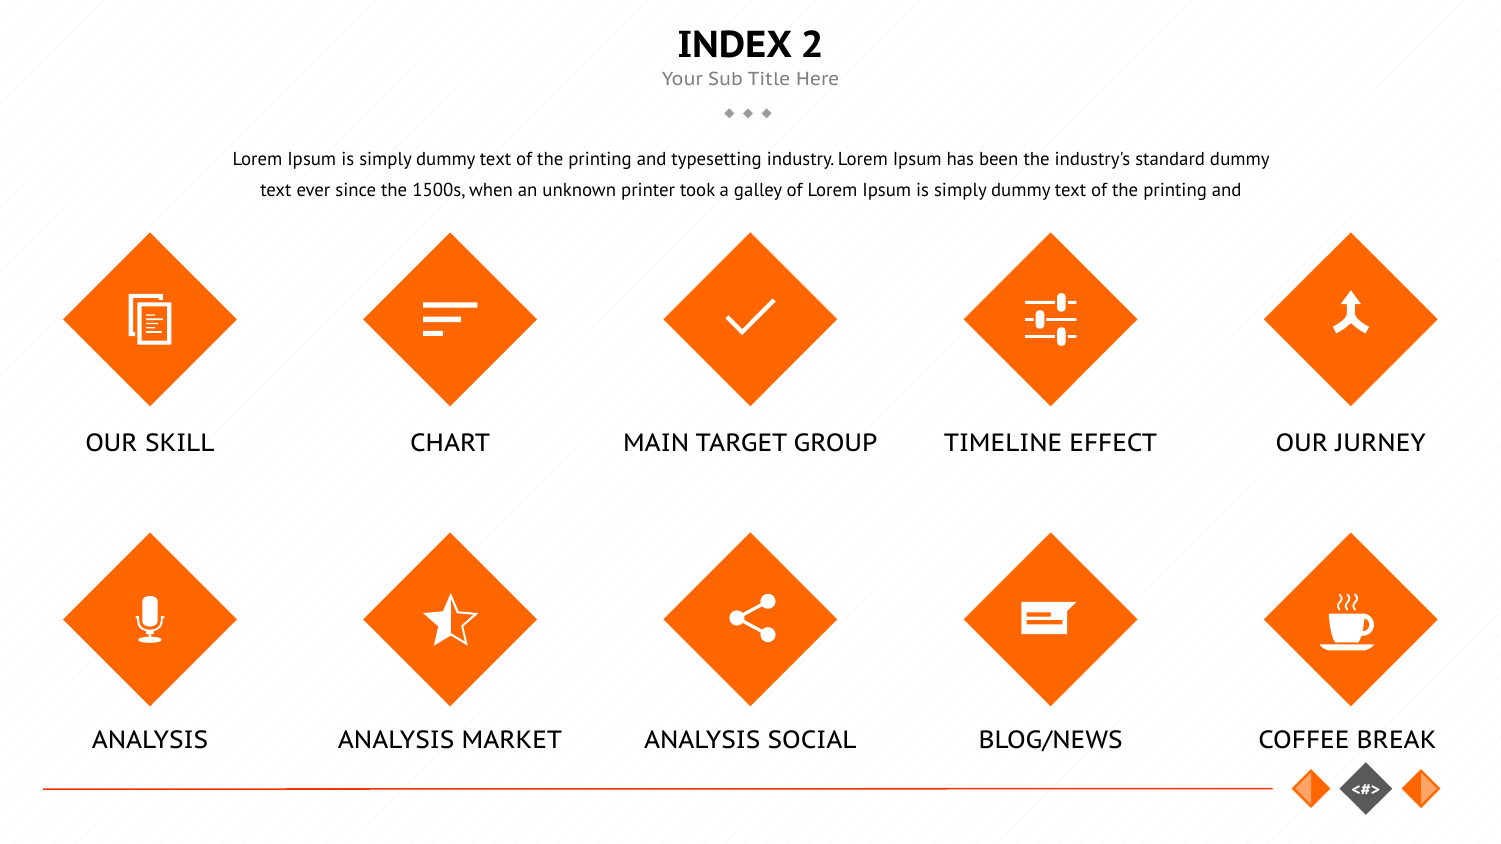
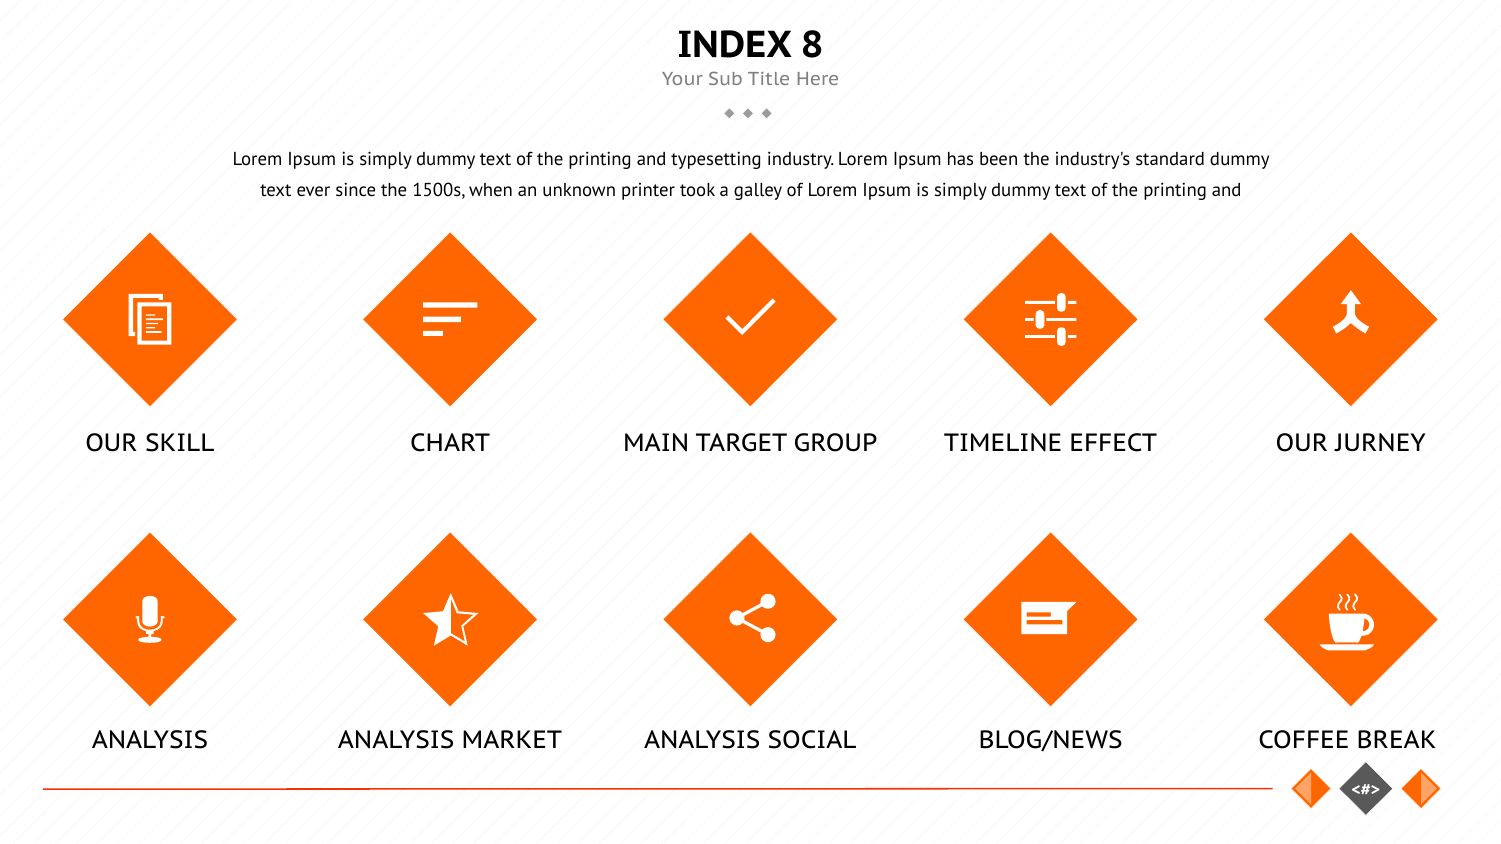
2: 2 -> 8
